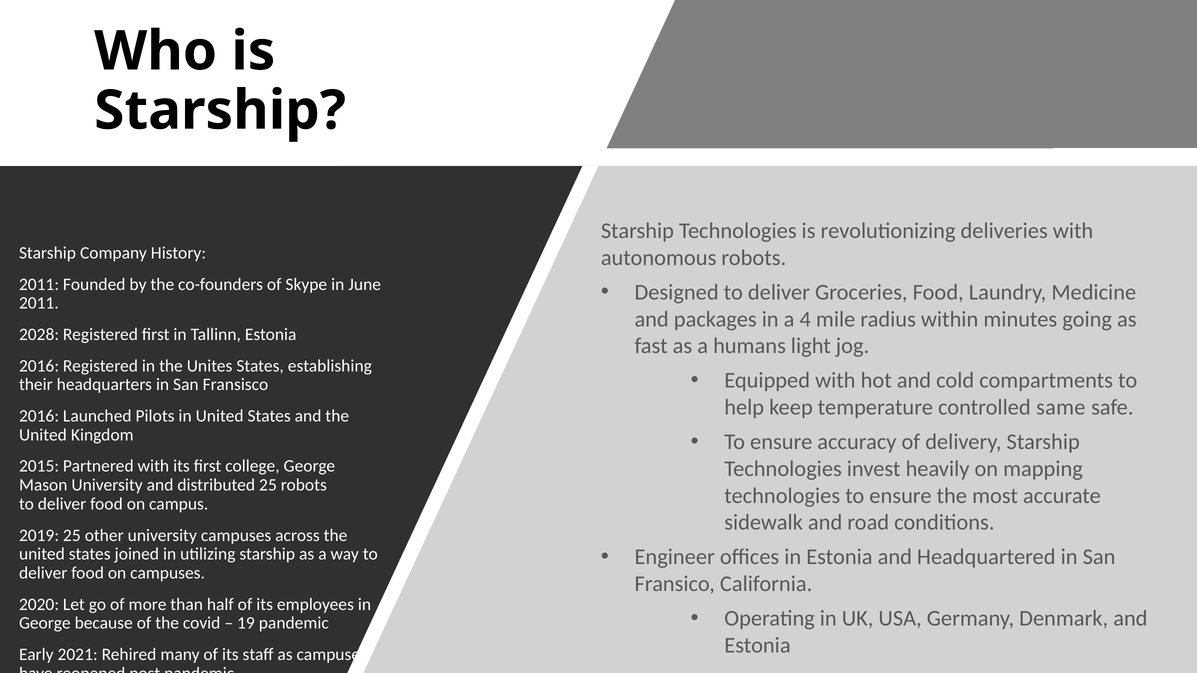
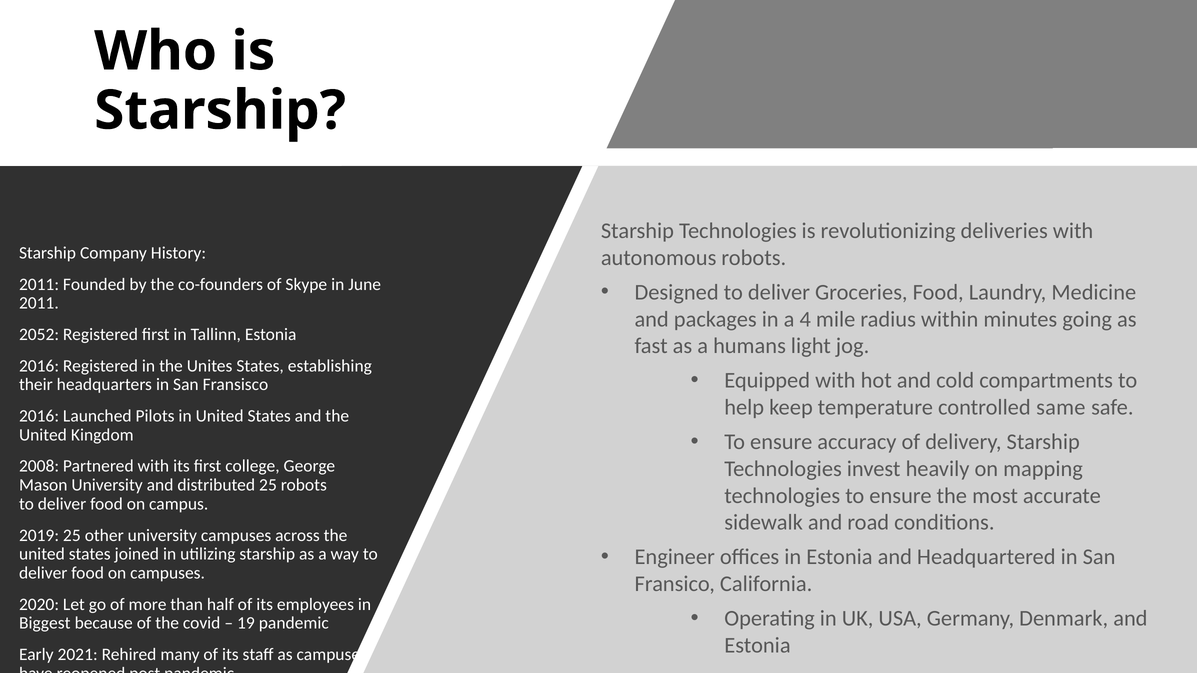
2028: 2028 -> 2052
2015: 2015 -> 2008
George at (45, 623): George -> Biggest
